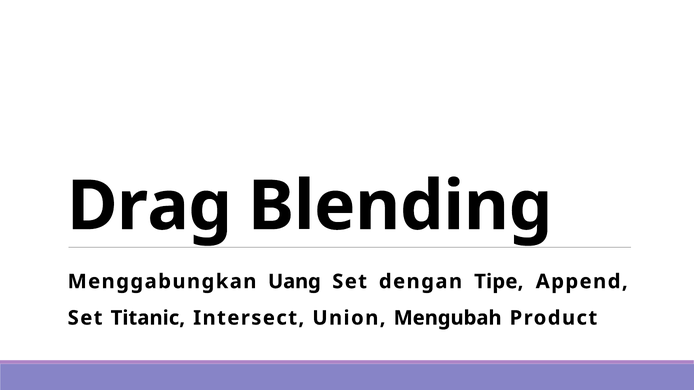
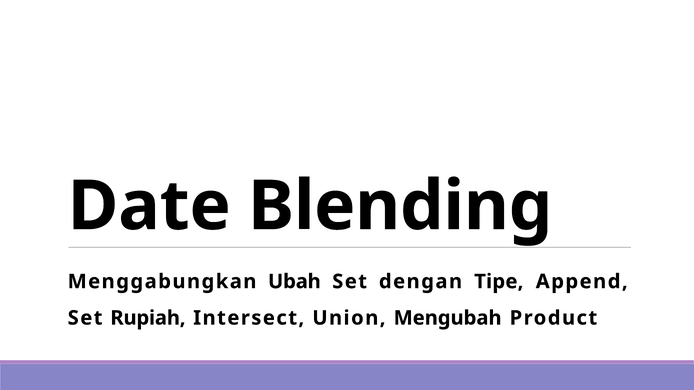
Drag: Drag -> Date
Uang: Uang -> Ubah
Titanic: Titanic -> Rupiah
